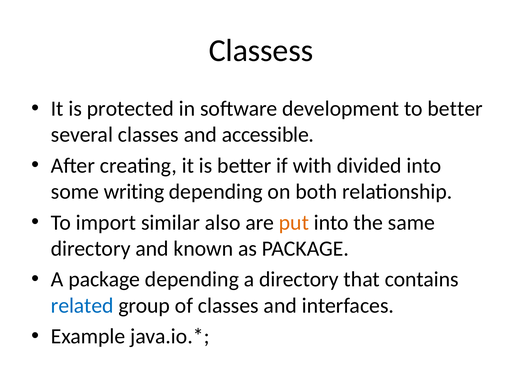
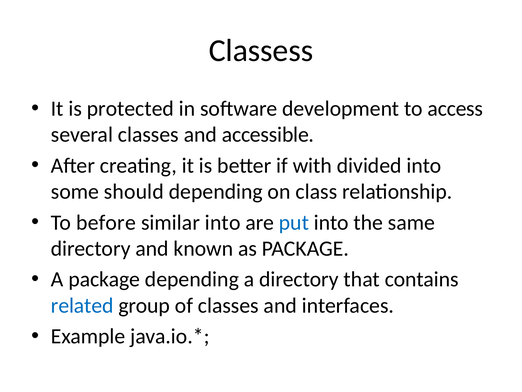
to better: better -> access
writing: writing -> should
both: both -> class
import: import -> before
similar also: also -> into
put colour: orange -> blue
